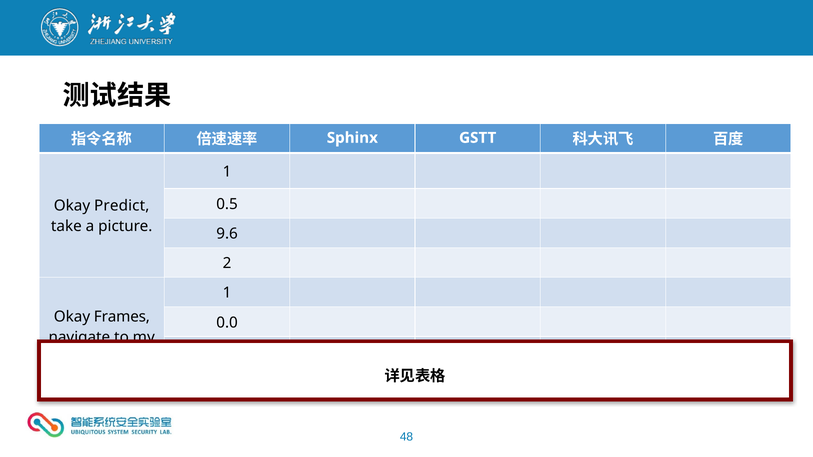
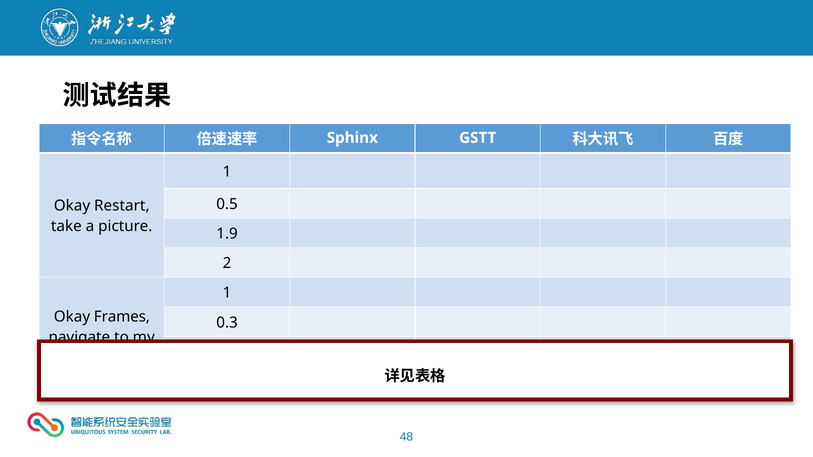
Predict: Predict -> Restart
9.6: 9.6 -> 1.9
0.0: 0.0 -> 0.3
